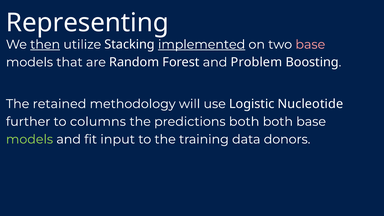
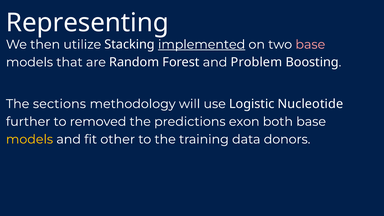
then underline: present -> none
retained: retained -> sections
columns: columns -> removed
predictions both: both -> exon
models at (29, 139) colour: light green -> yellow
input: input -> other
